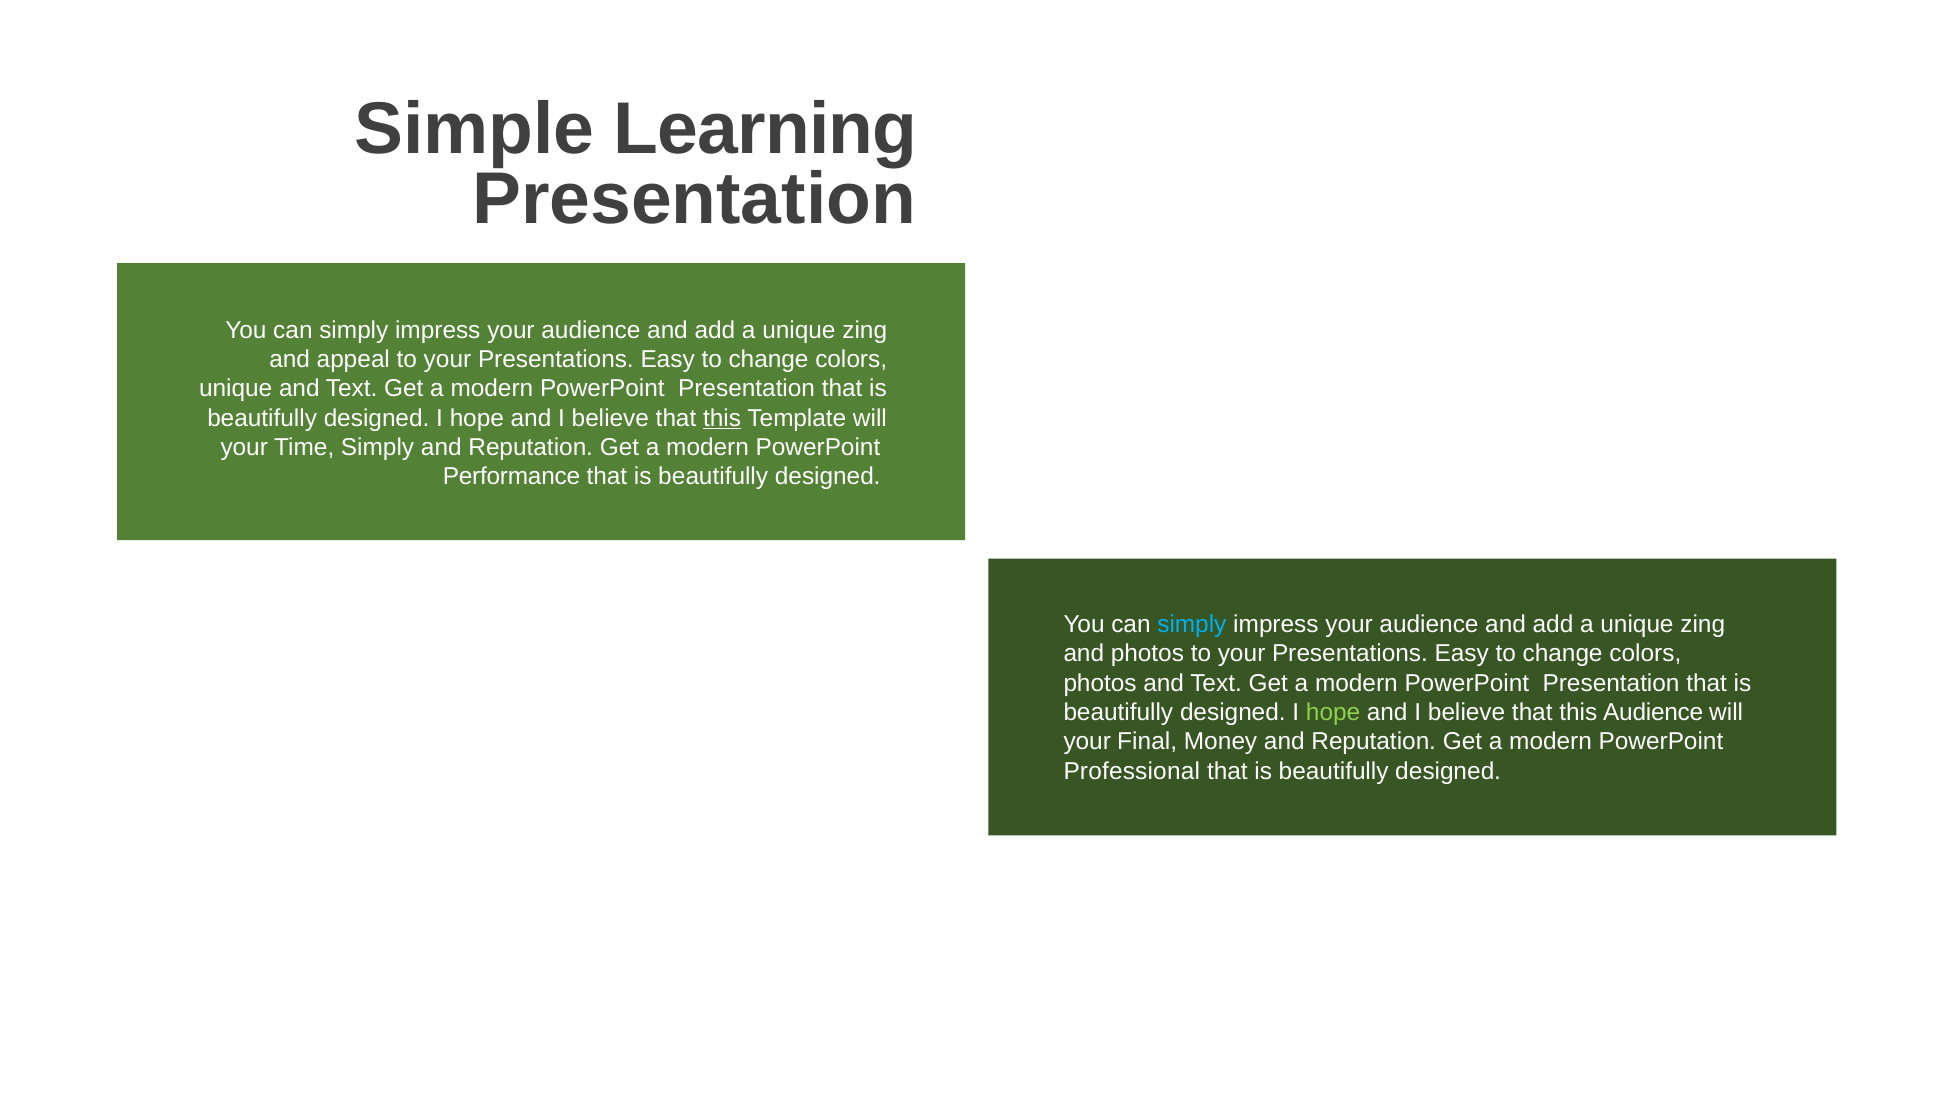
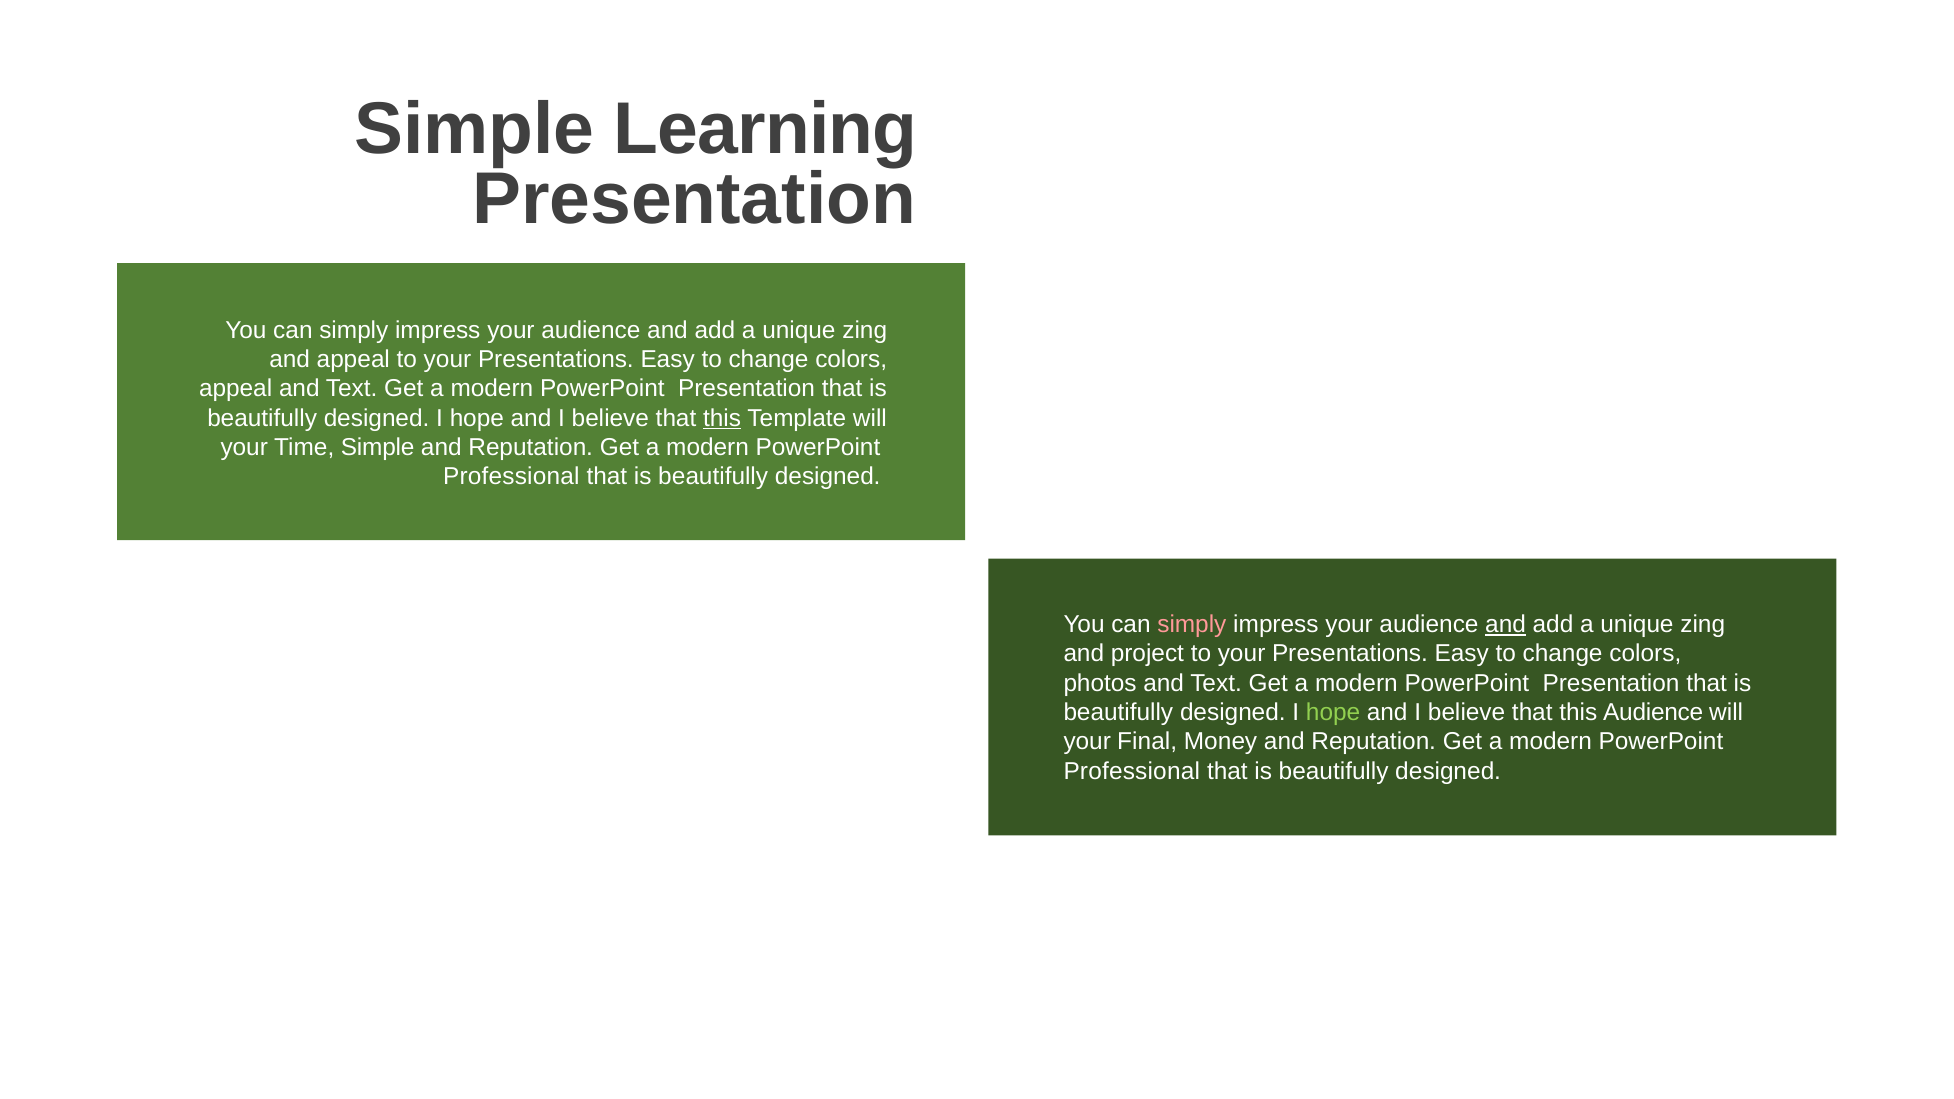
unique at (236, 389): unique -> appeal
Time Simply: Simply -> Simple
Performance at (512, 477): Performance -> Professional
simply at (1192, 625) colour: light blue -> pink
and at (1506, 625) underline: none -> present
and photos: photos -> project
